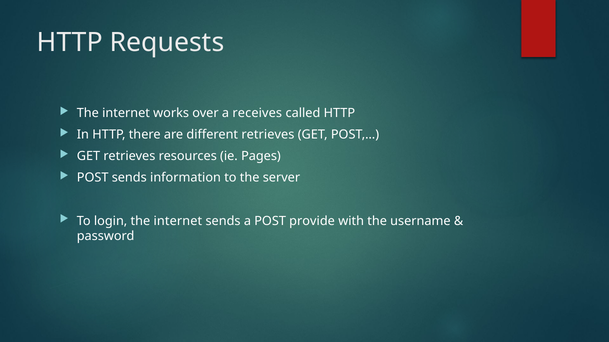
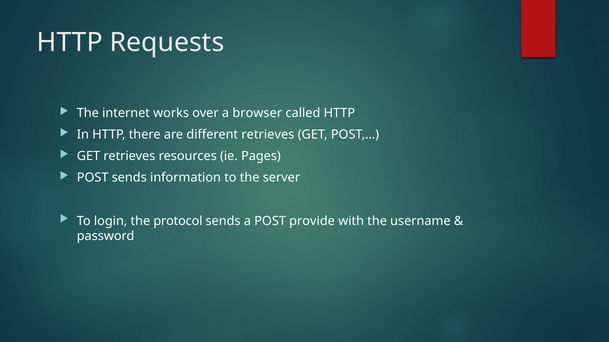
receives: receives -> browser
login the internet: internet -> protocol
